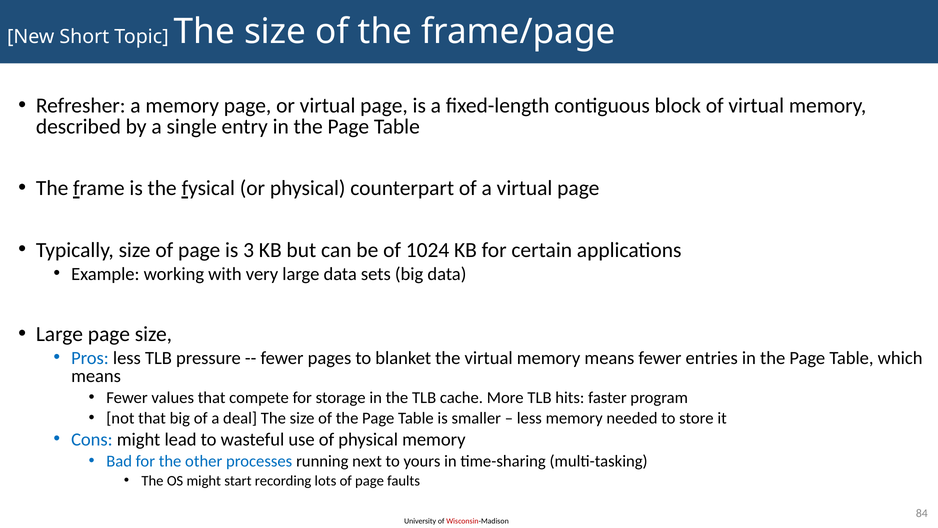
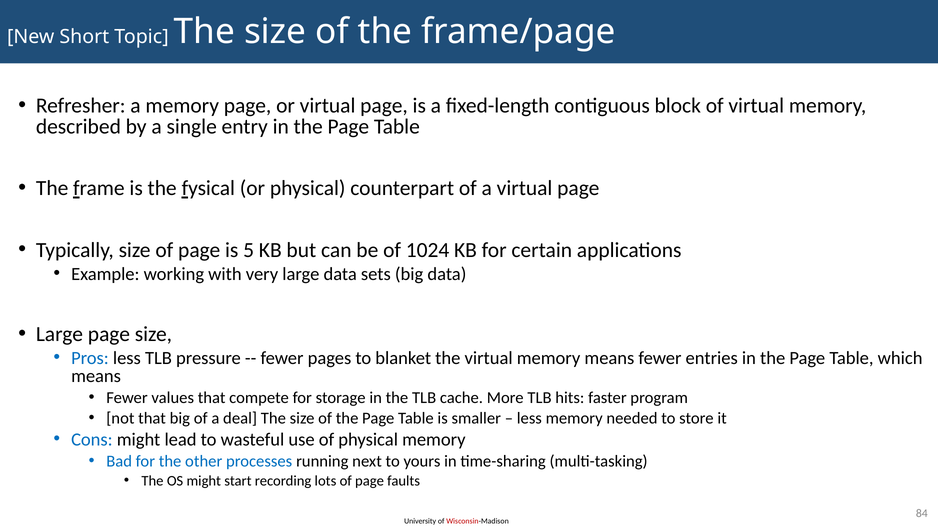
3: 3 -> 5
